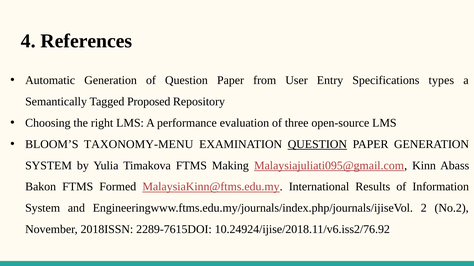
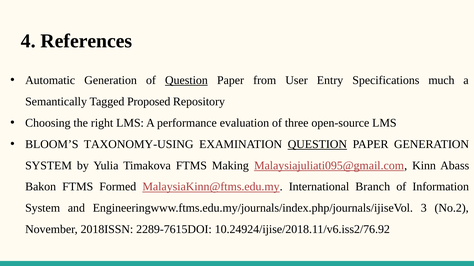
Question at (186, 81) underline: none -> present
types: types -> much
TAXONOMY-MENU: TAXONOMY-MENU -> TAXONOMY-USING
Results: Results -> Branch
2: 2 -> 3
